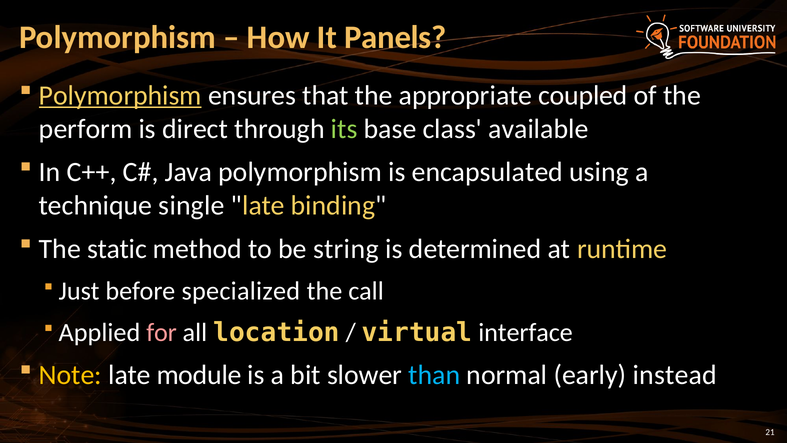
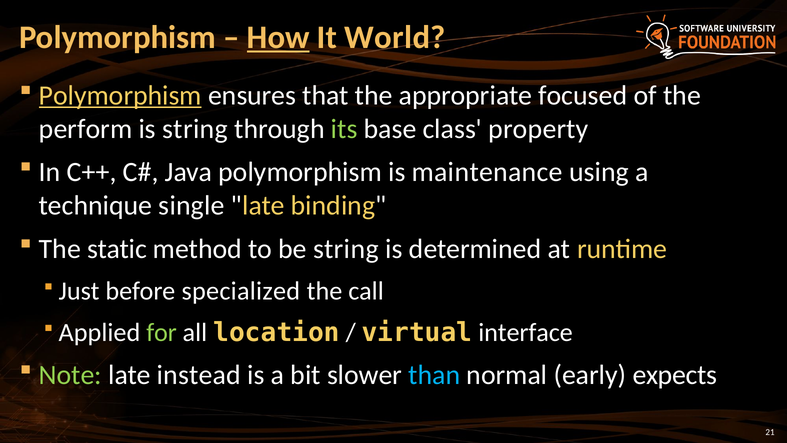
How underline: none -> present
Panels: Panels -> World
coupled: coupled -> focused
is direct: direct -> string
available: available -> property
encapsulated: encapsulated -> maintenance
for colour: pink -> light green
Note colour: yellow -> light green
module: module -> instead
instead: instead -> expects
